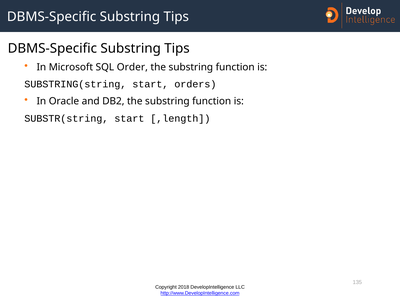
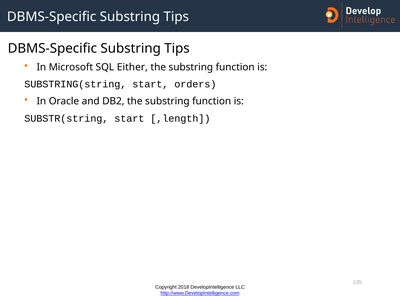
Order: Order -> Either
